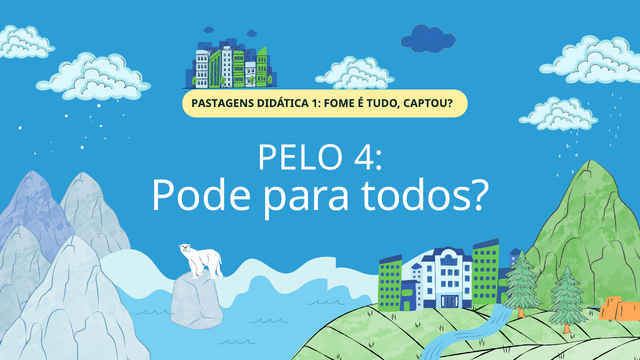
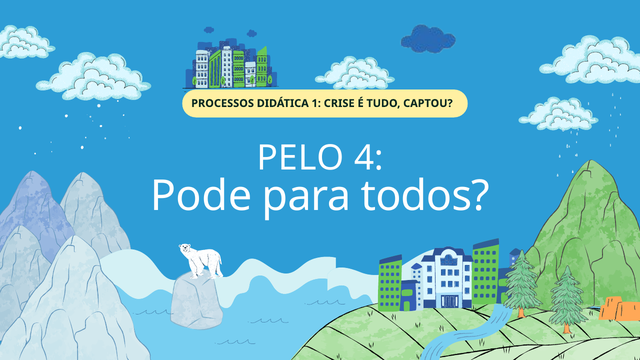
PASTAGENS: PASTAGENS -> PROCESSOS
FOME: FOME -> CRISE
